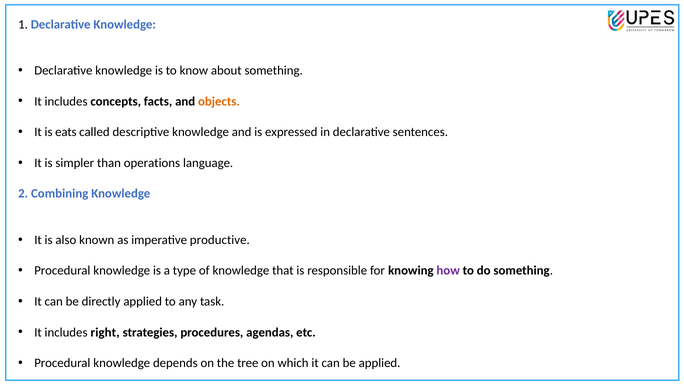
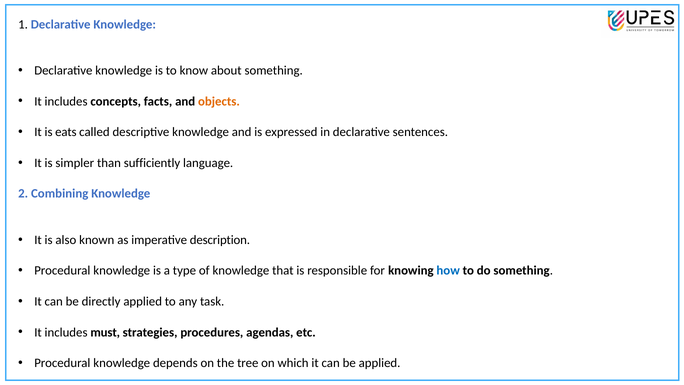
operations: operations -> sufficiently
productive: productive -> description
how colour: purple -> blue
right: right -> must
